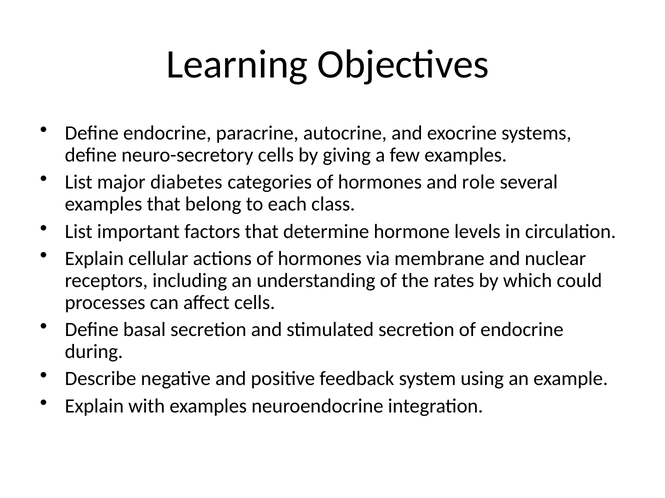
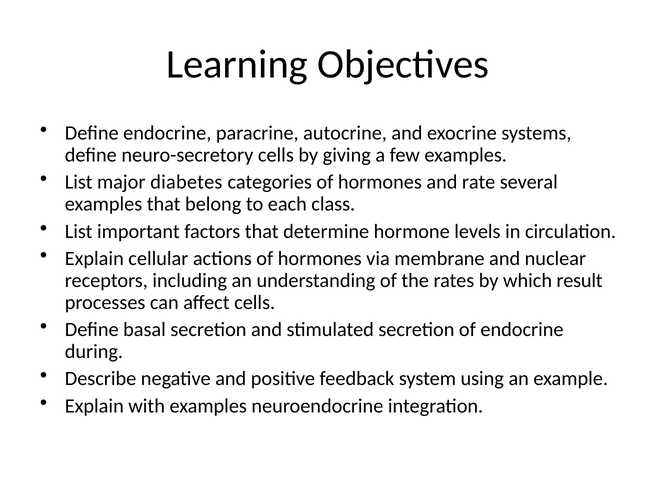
role: role -> rate
could: could -> result
